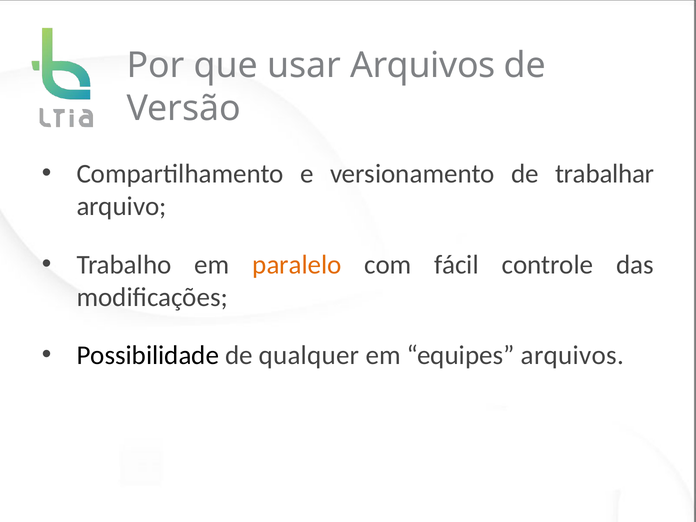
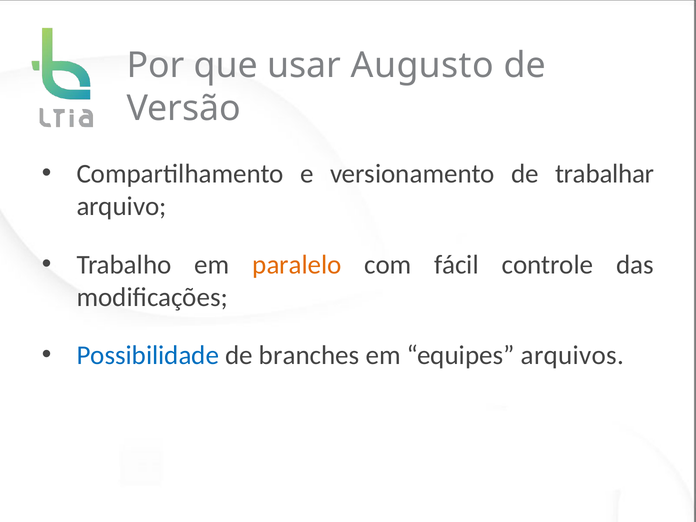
usar Arquivos: Arquivos -> Augusto
Possibilidade colour: black -> blue
qualquer: qualquer -> branches
